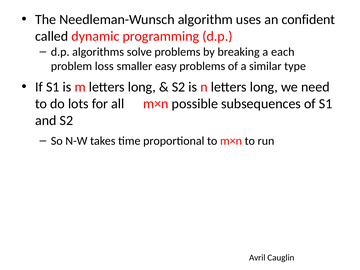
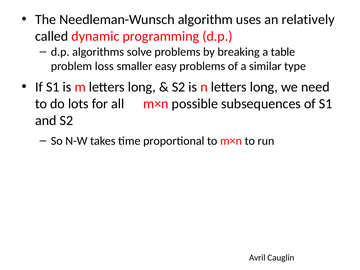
confident: confident -> relatively
each: each -> table
